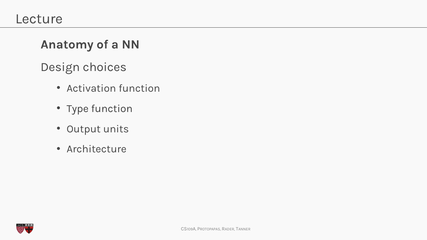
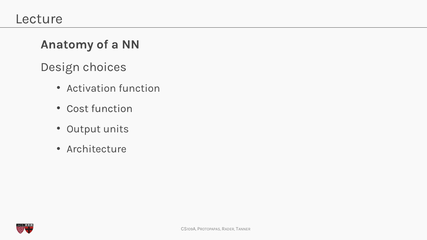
Type: Type -> Cost
